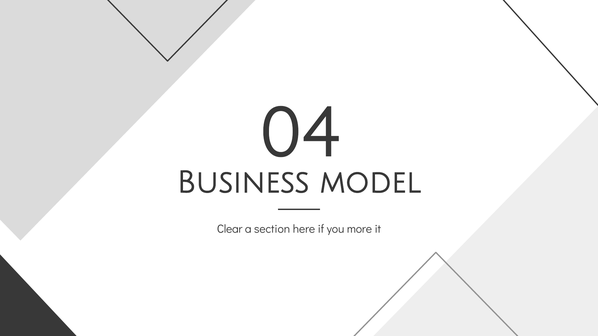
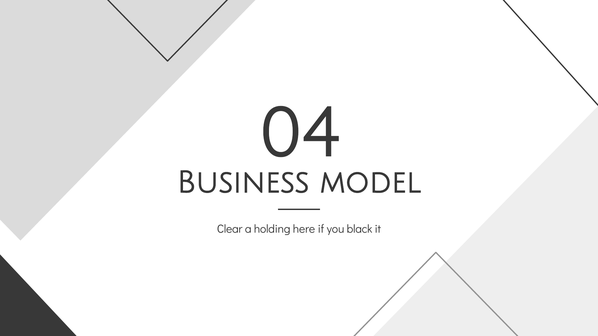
section: section -> holding
more: more -> black
